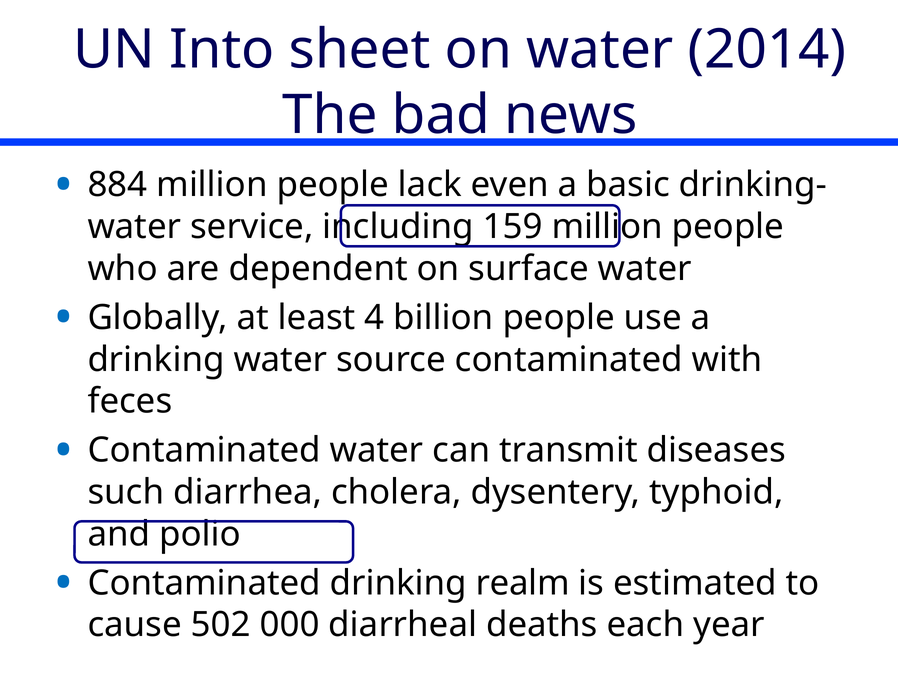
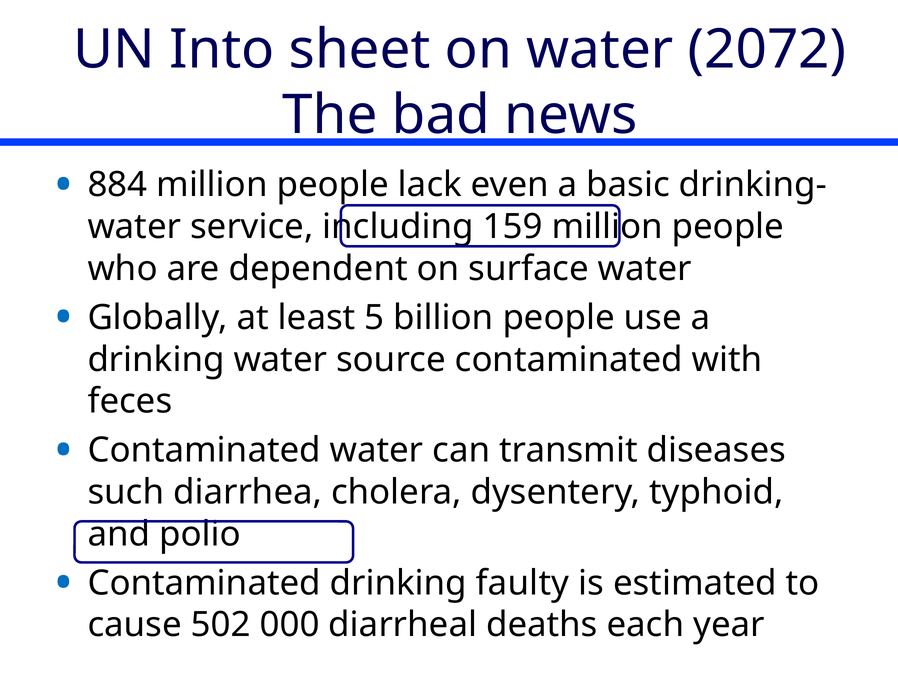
2014: 2014 -> 2072
4: 4 -> 5
realm: realm -> faulty
